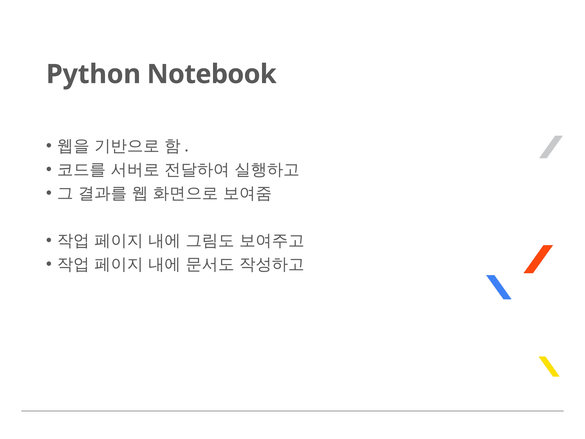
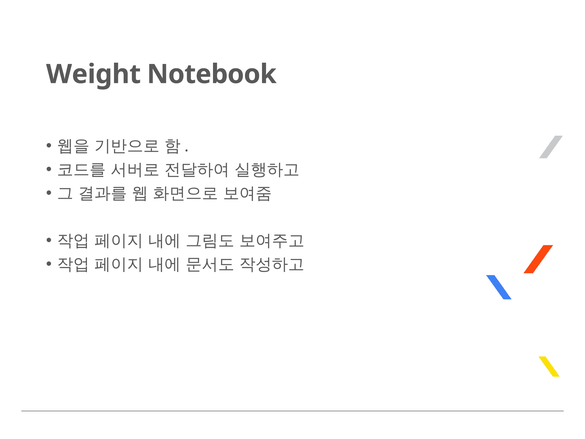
Python: Python -> Weight
